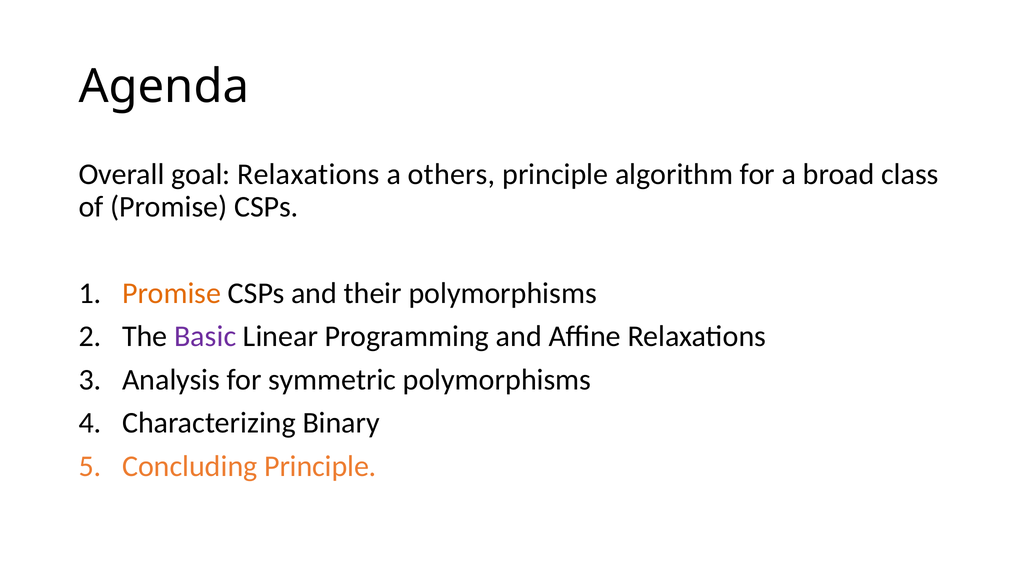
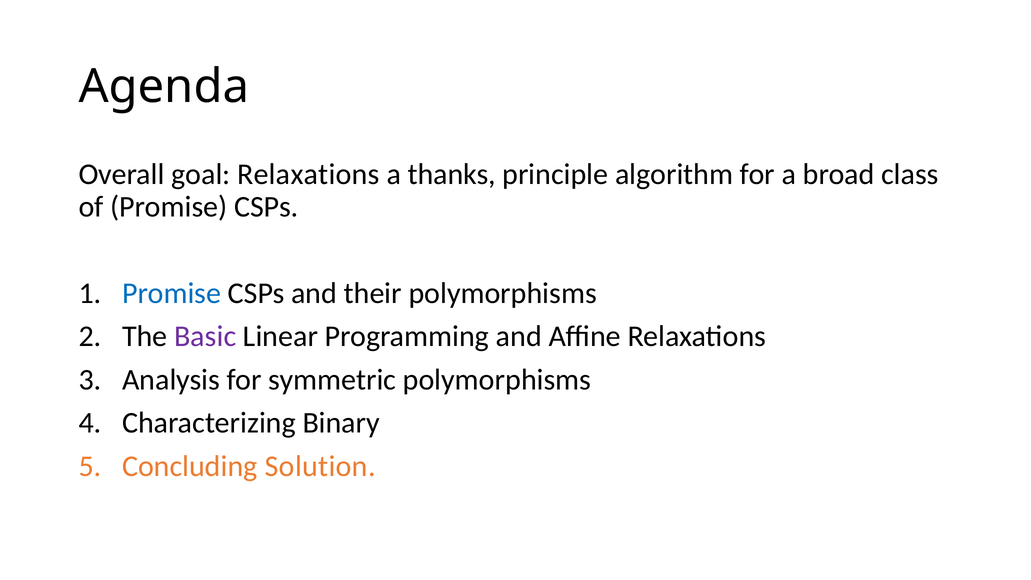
others: others -> thanks
Promise at (172, 293) colour: orange -> blue
Concluding Principle: Principle -> Solution
